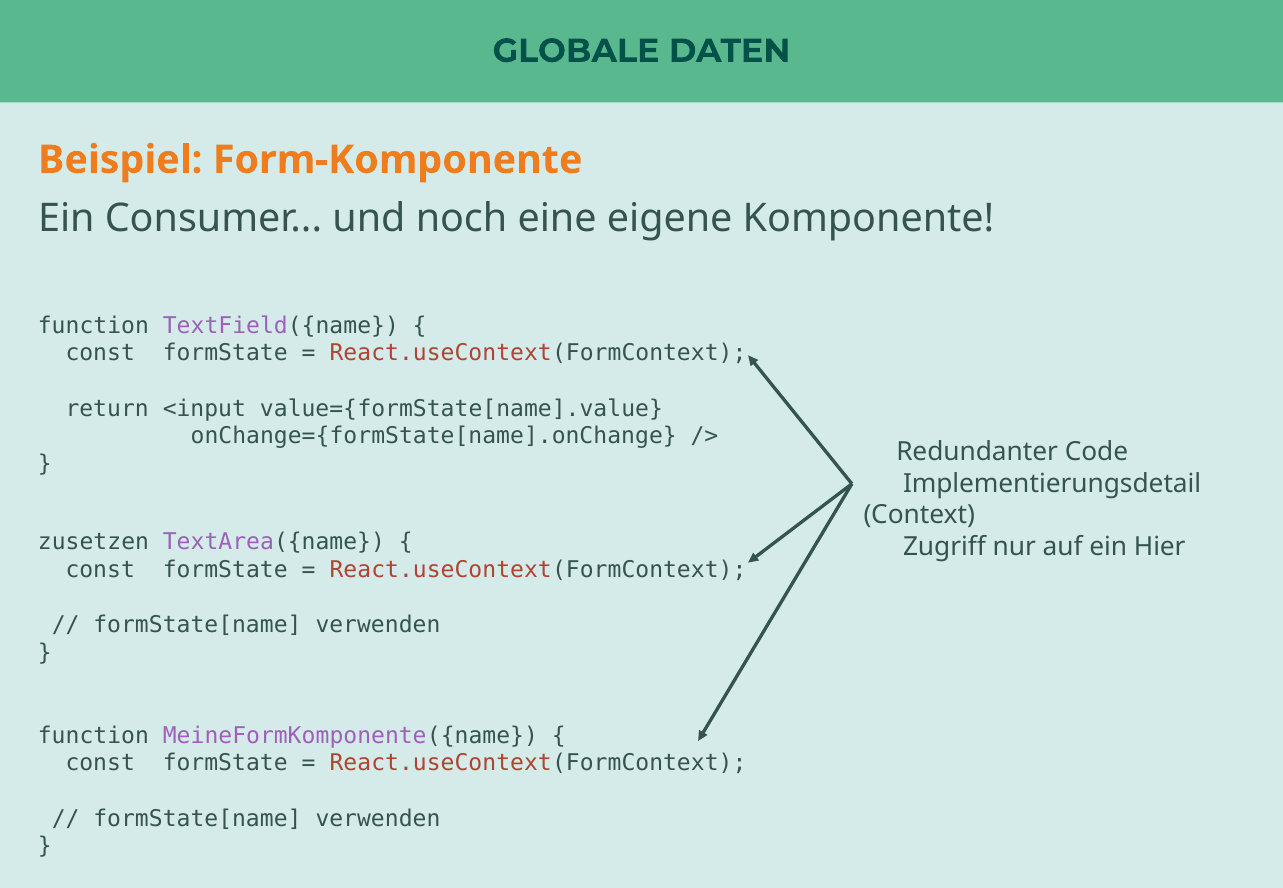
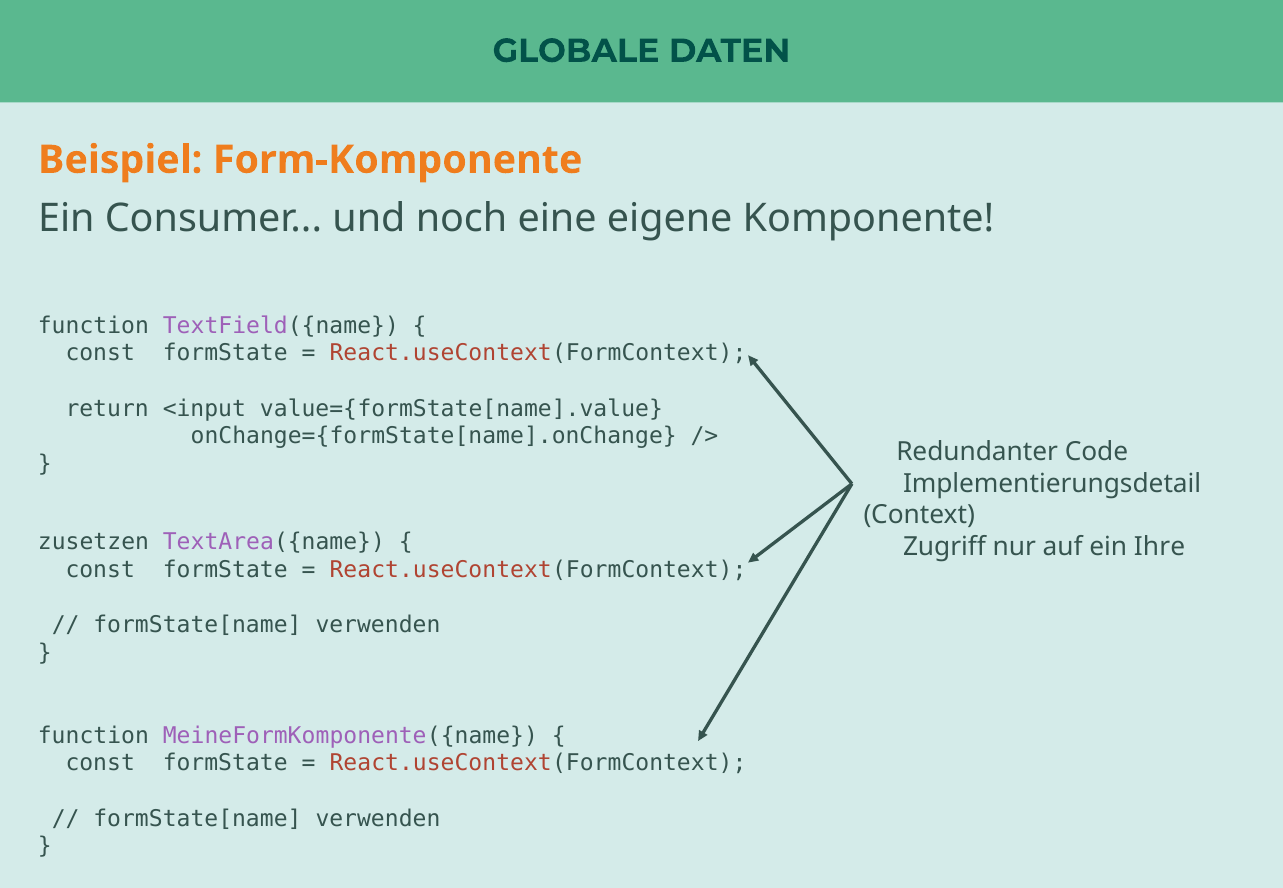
Hier: Hier -> Ihre
